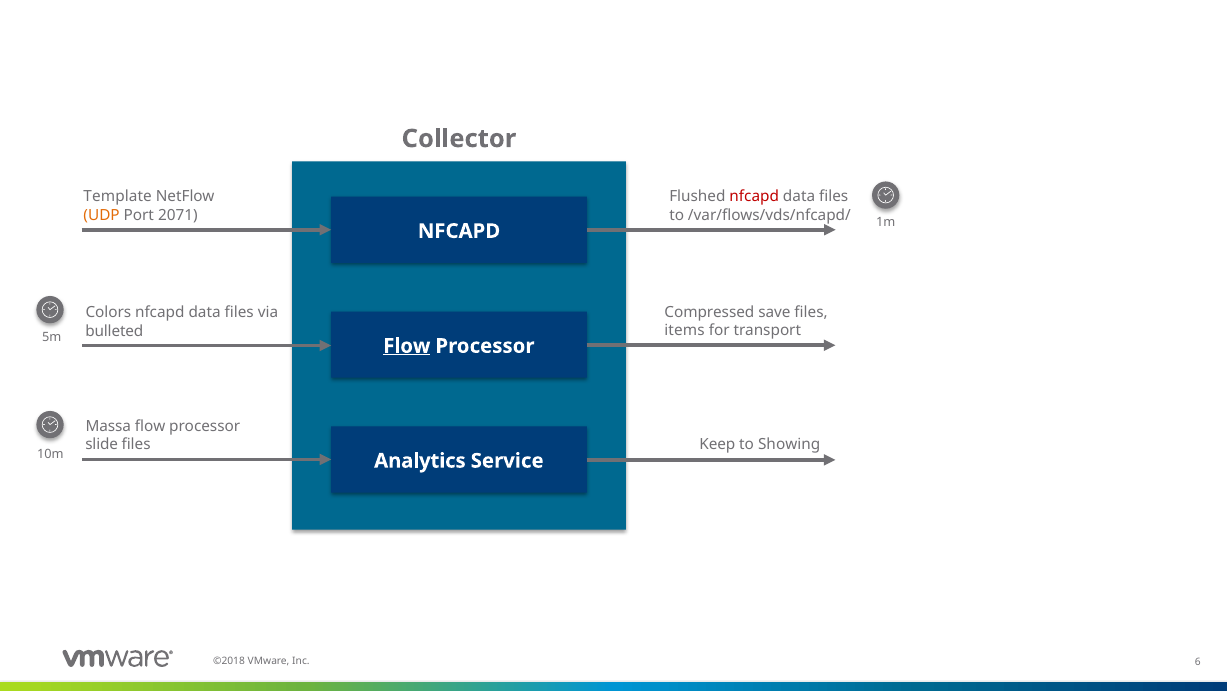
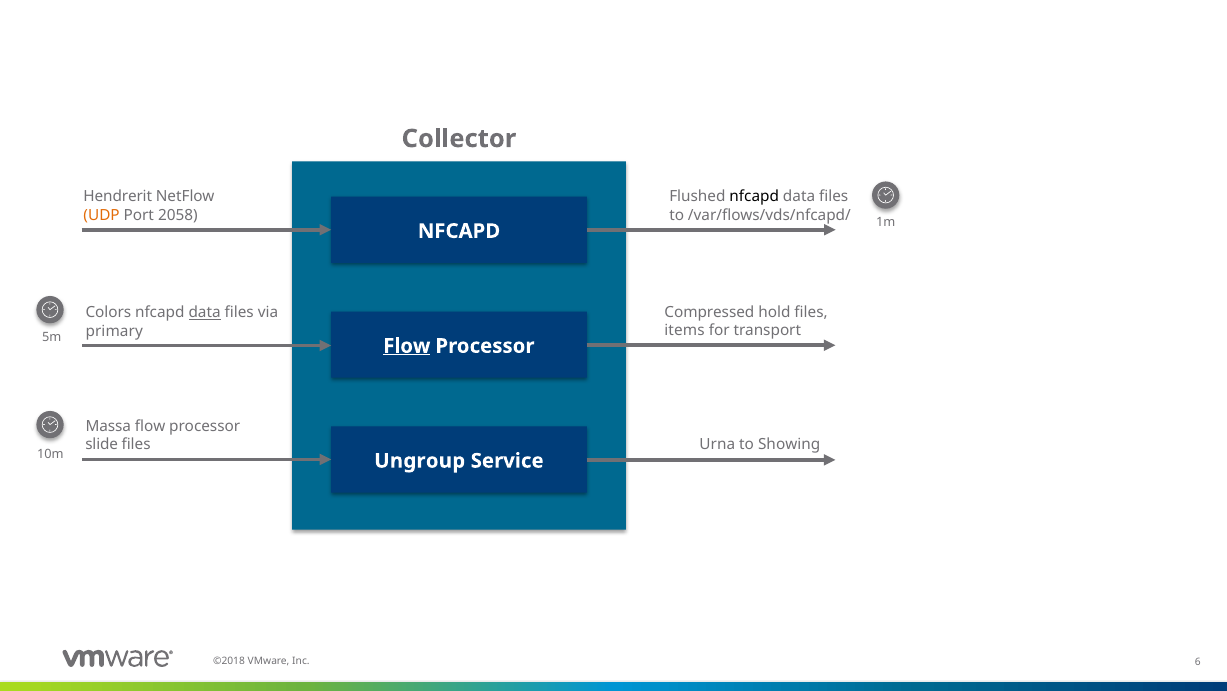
Template: Template -> Hendrerit
nfcapd at (754, 197) colour: red -> black
2071: 2071 -> 2058
save: save -> hold
data at (205, 312) underline: none -> present
bulleted: bulleted -> primary
Keep: Keep -> Urna
Analytics: Analytics -> Ungroup
